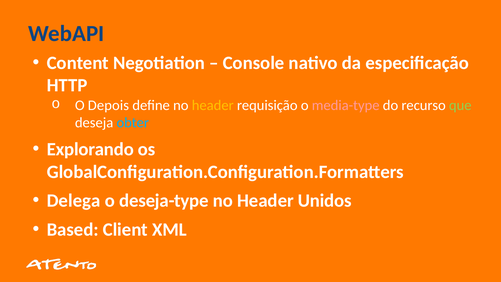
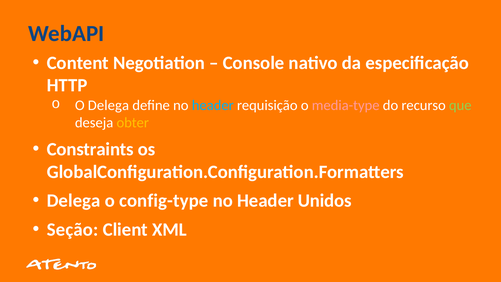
O Depois: Depois -> Delega
header at (213, 105) colour: yellow -> light blue
obter colour: light blue -> yellow
Explorando: Explorando -> Constraints
deseja-type: deseja-type -> config-type
Based: Based -> Seção
